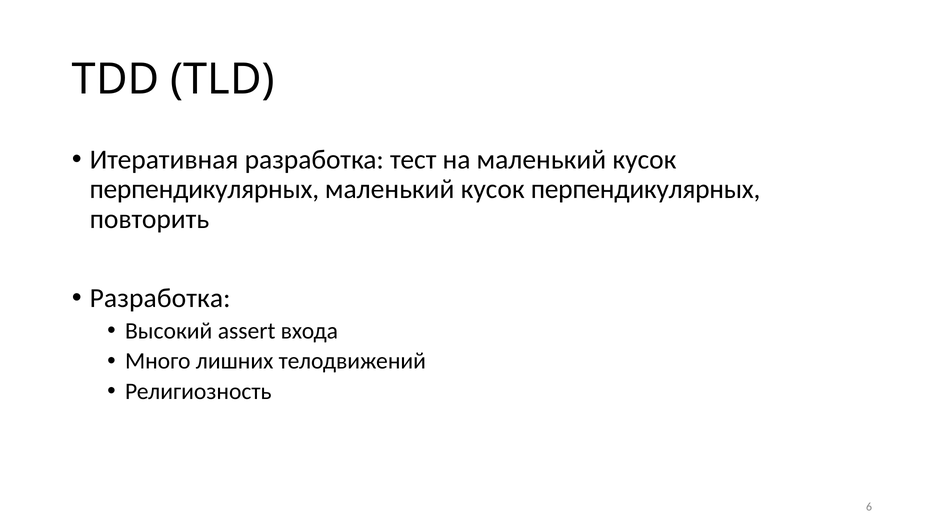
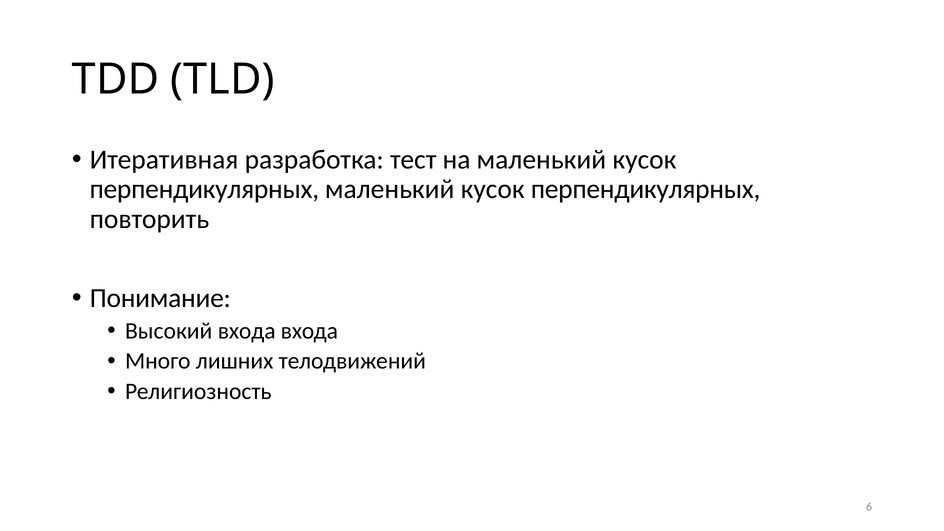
Разработка at (160, 298): Разработка -> Понимание
Высокий assert: assert -> входа
